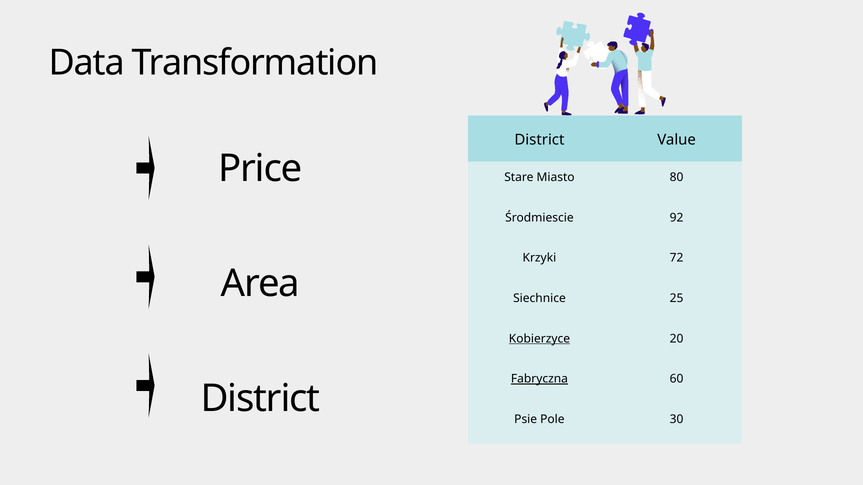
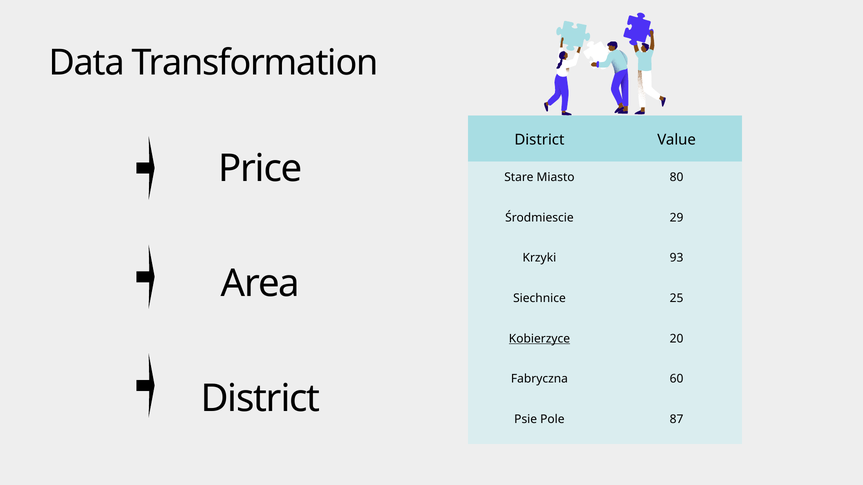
92: 92 -> 29
72: 72 -> 93
Fabryczna underline: present -> none
30: 30 -> 87
